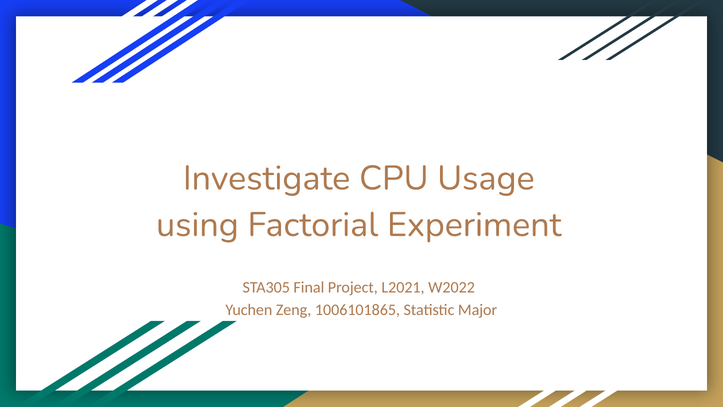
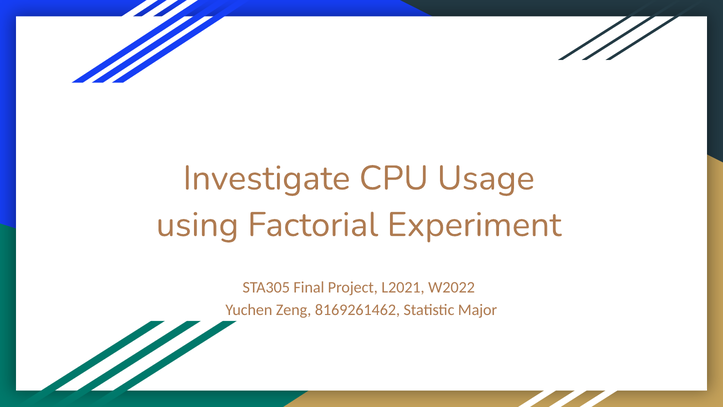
1006101865: 1006101865 -> 8169261462
